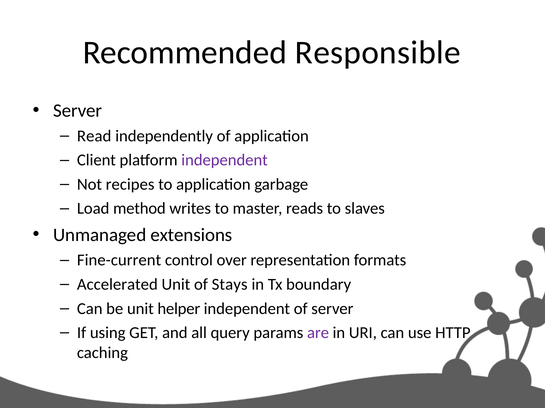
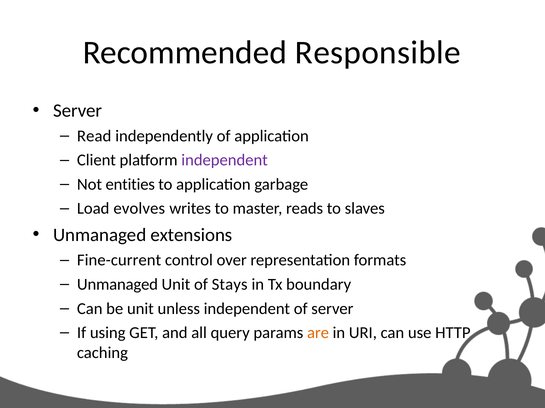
recipes: recipes -> entities
method: method -> evolves
Accelerated at (117, 285): Accelerated -> Unmanaged
helper: helper -> unless
are colour: purple -> orange
